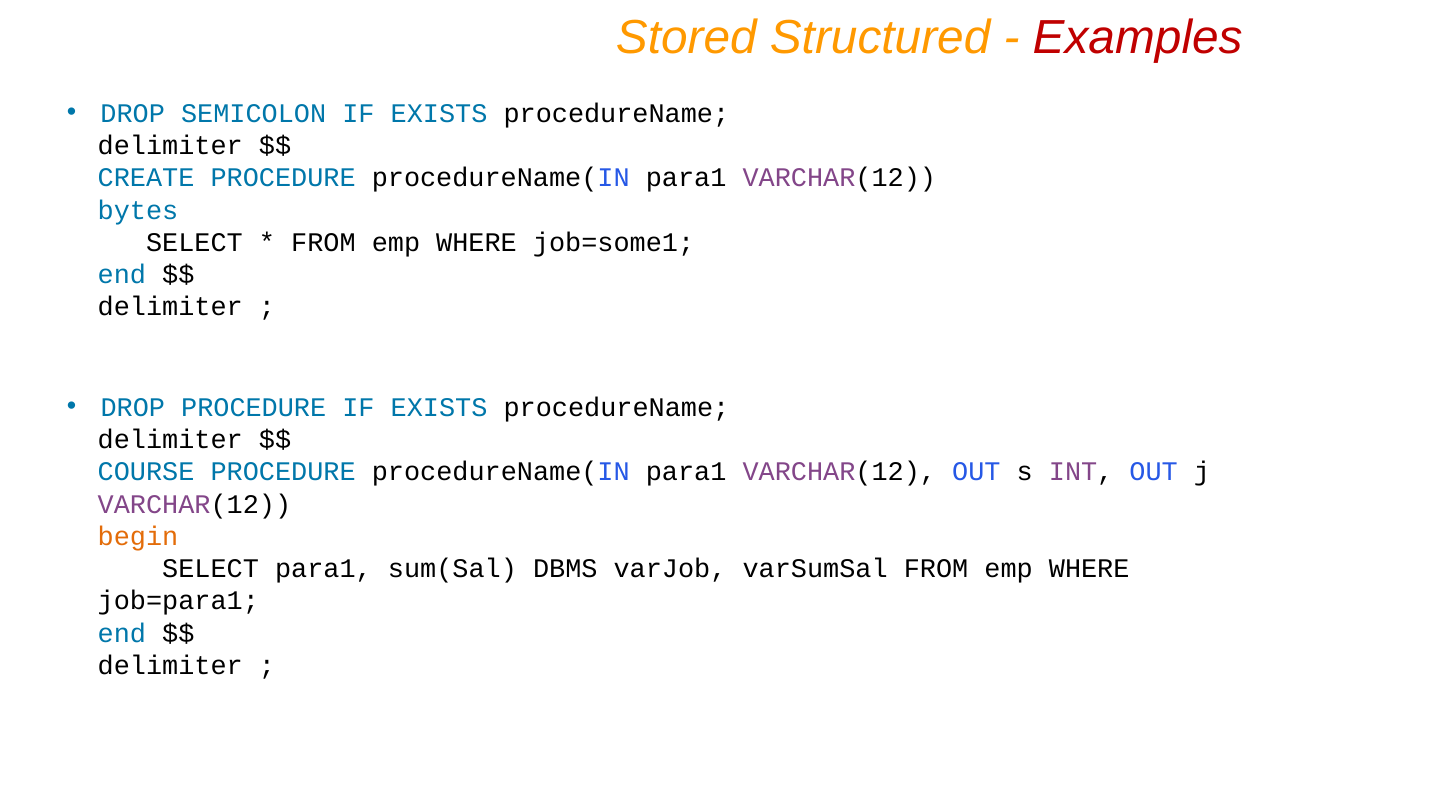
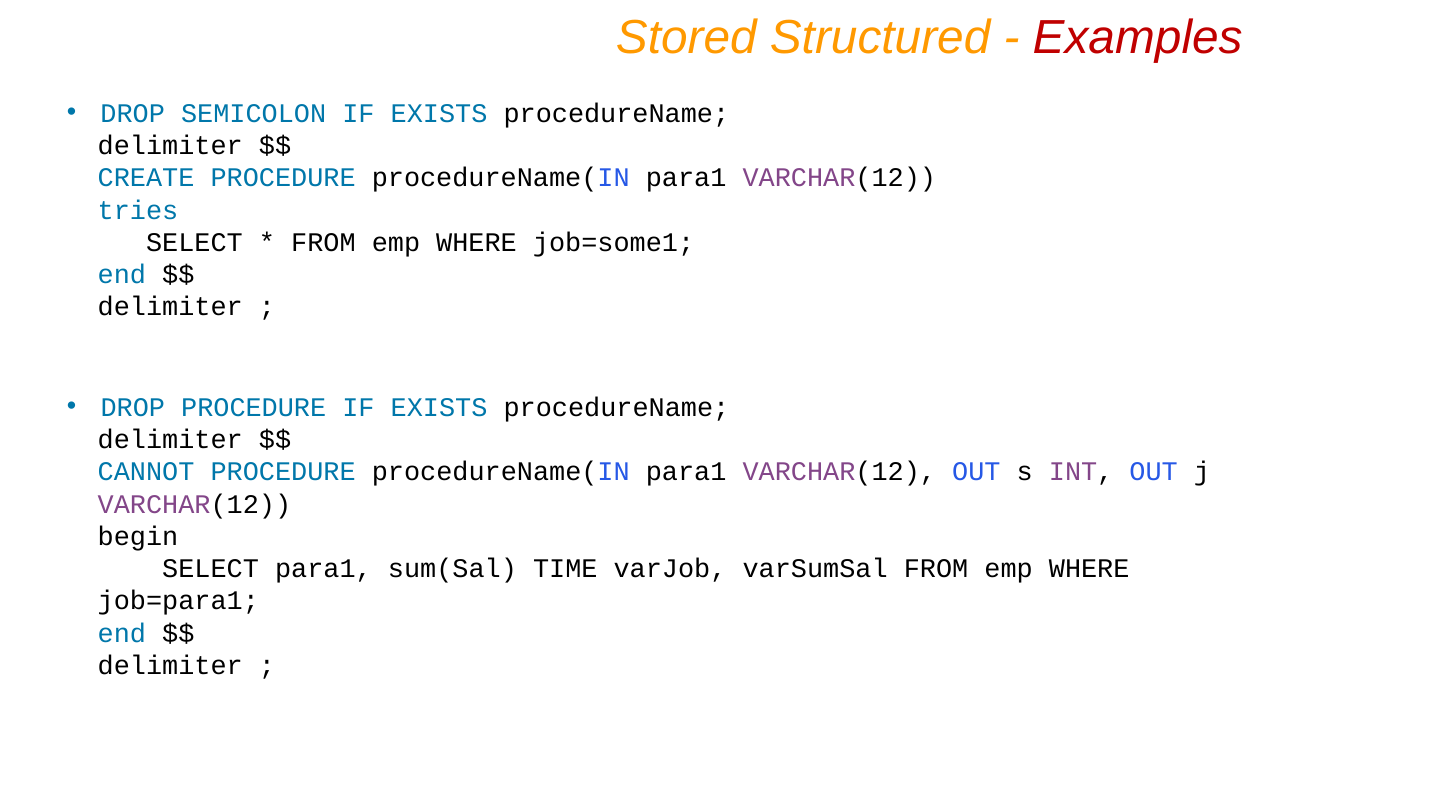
bytes: bytes -> tries
COURSE: COURSE -> CANNOT
begin colour: orange -> black
DBMS: DBMS -> TIME
